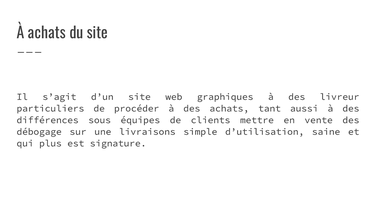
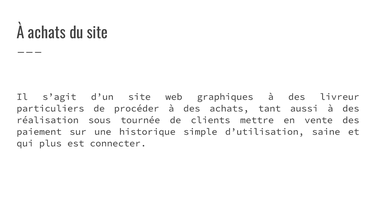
différences: différences -> réalisation
équipes: équipes -> tournée
débogage: débogage -> paiement
livraisons: livraisons -> historique
signature: signature -> connecter
